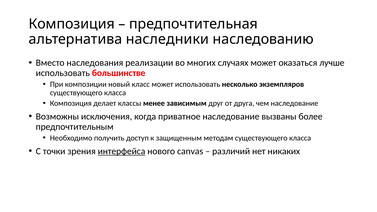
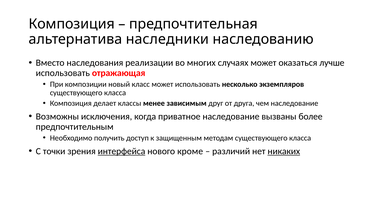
большинстве: большинстве -> отражающая
canvas: canvas -> кроме
никаких underline: none -> present
